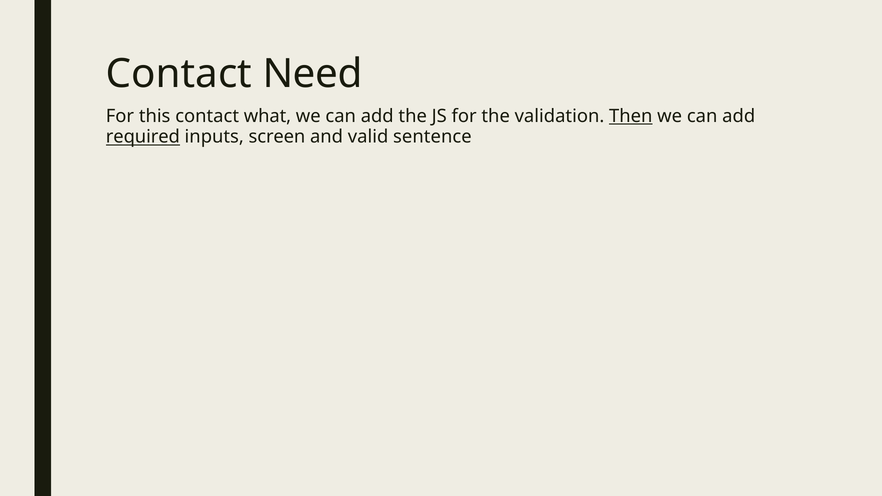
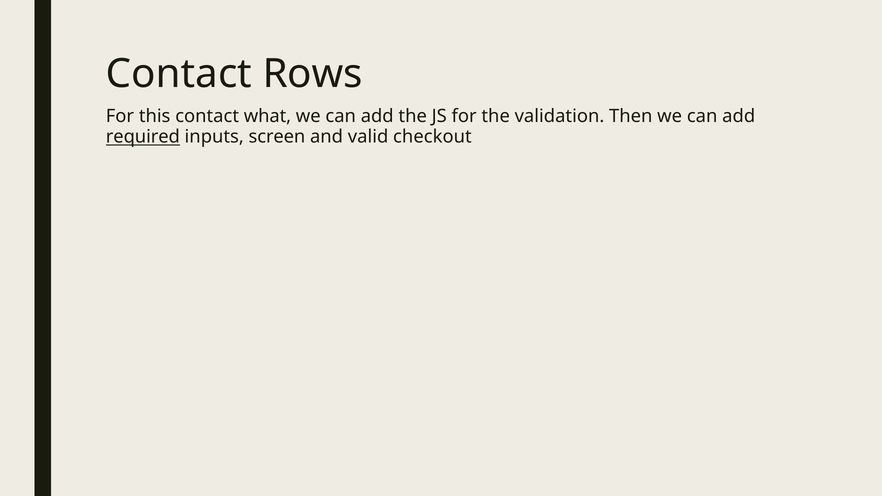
Need: Need -> Rows
Then underline: present -> none
sentence: sentence -> checkout
